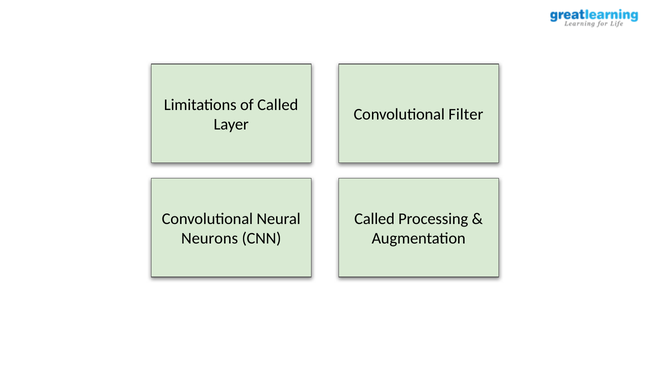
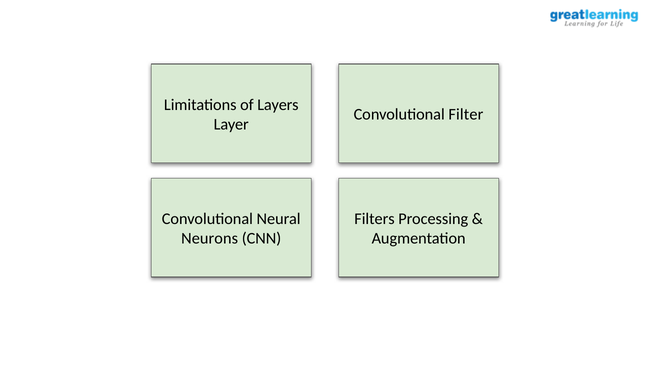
of Called: Called -> Layers
Called at (374, 219): Called -> Filters
